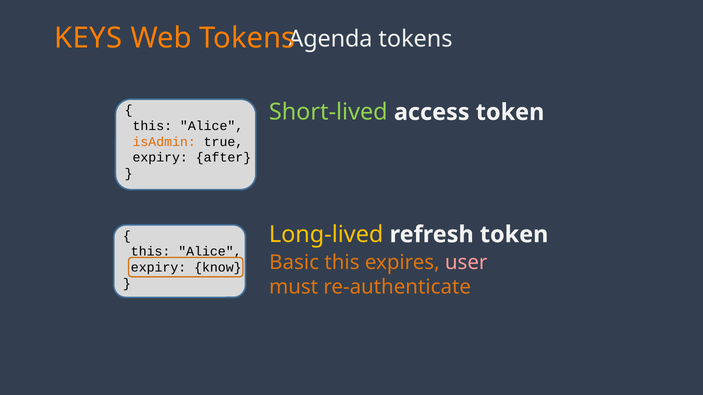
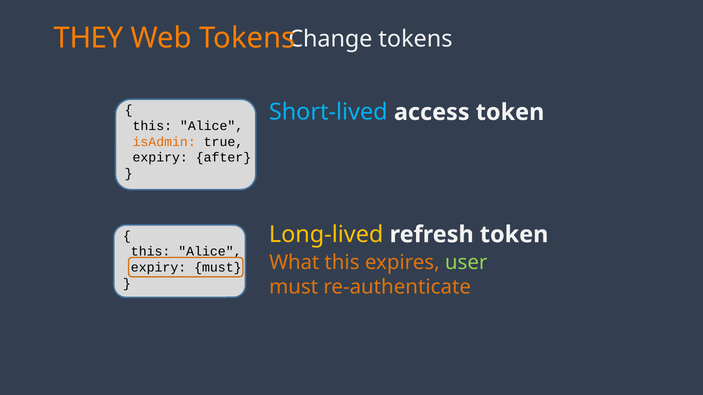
KEYS: KEYS -> THEY
Agenda: Agenda -> Change
Short-lived colour: light green -> light blue
Basic: Basic -> What
user colour: pink -> light green
expiry know: know -> must
